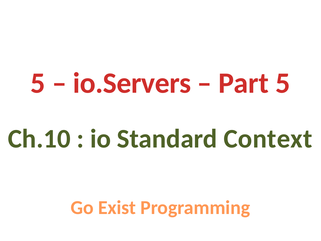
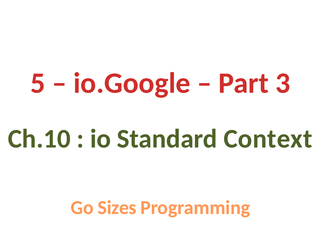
io.Servers: io.Servers -> io.Google
Part 5: 5 -> 3
Exist: Exist -> Sizes
